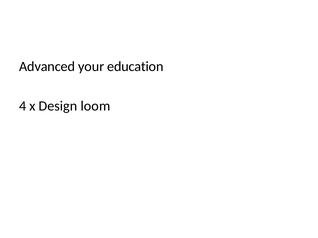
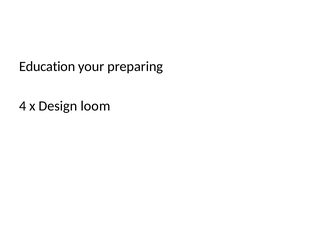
Advanced: Advanced -> Education
education: education -> preparing
